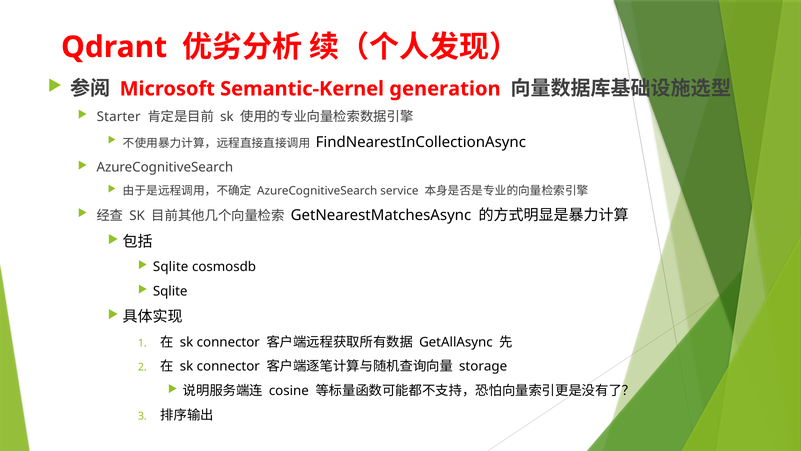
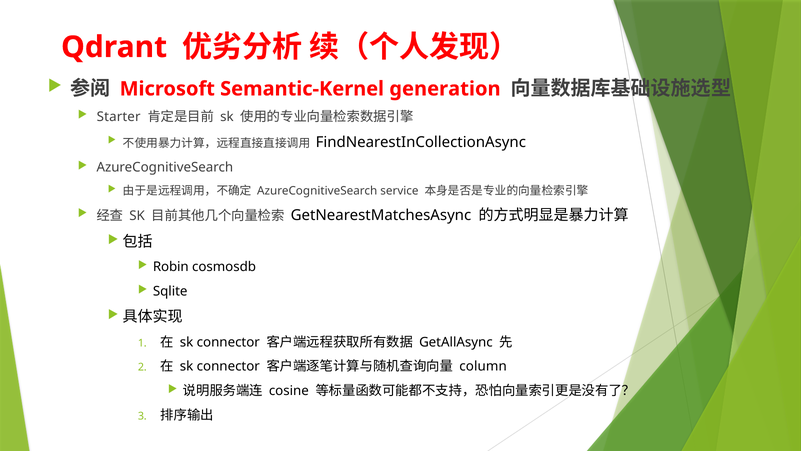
Sqlite at (171, 267): Sqlite -> Robin
storage: storage -> column
